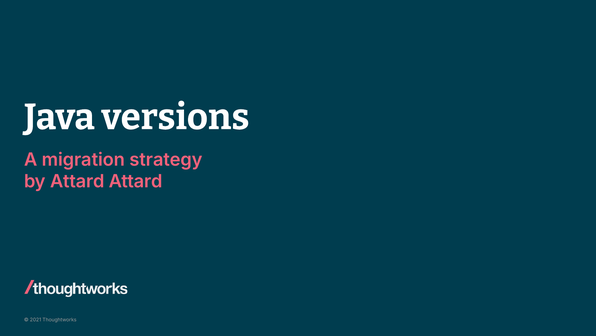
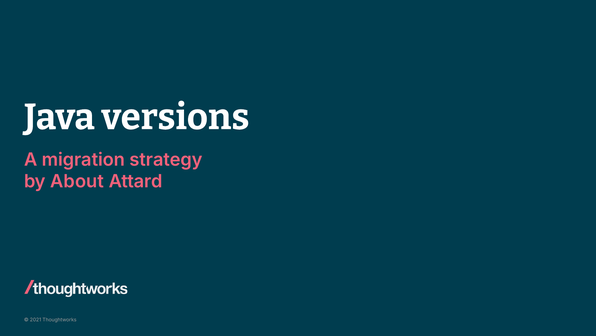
by Attard: Attard -> About
